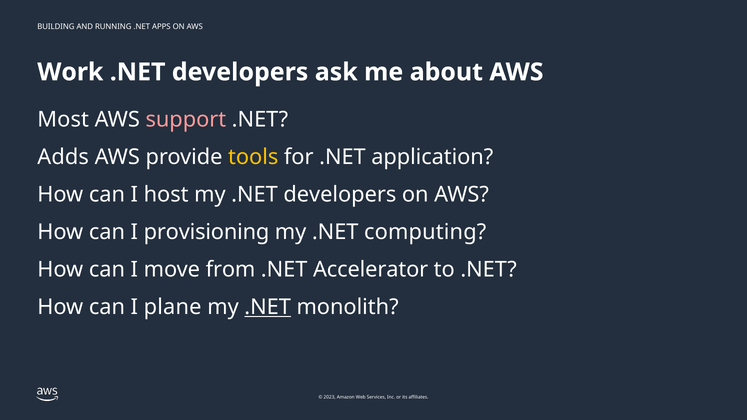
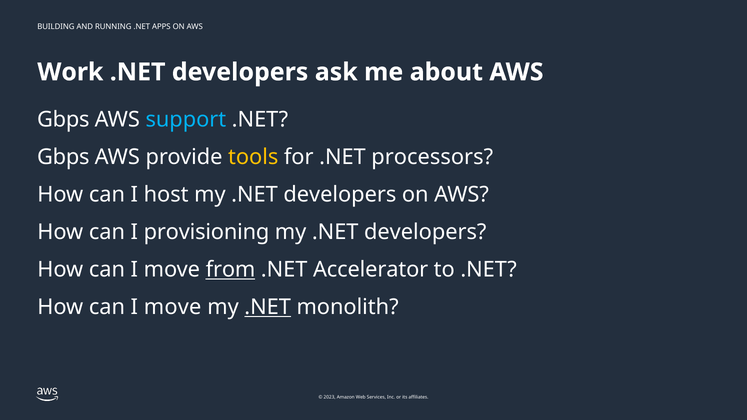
Most at (63, 120): Most -> Gbps
support colour: pink -> light blue
Adds at (63, 157): Adds -> Gbps
application: application -> processors
computing at (425, 232): computing -> developers
from underline: none -> present
plane at (173, 307): plane -> move
